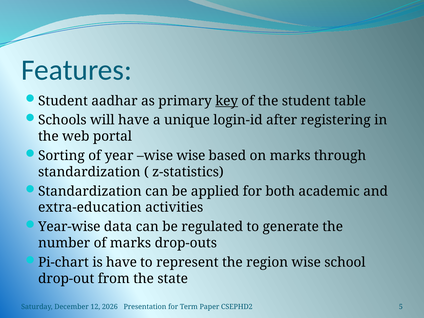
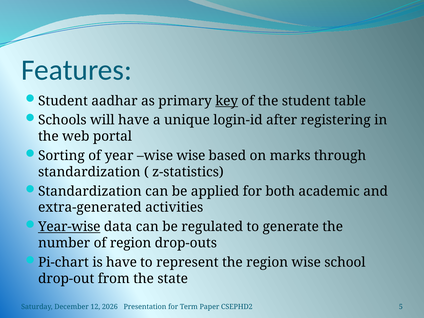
extra-education: extra-education -> extra-generated
Year-wise underline: none -> present
of marks: marks -> region
